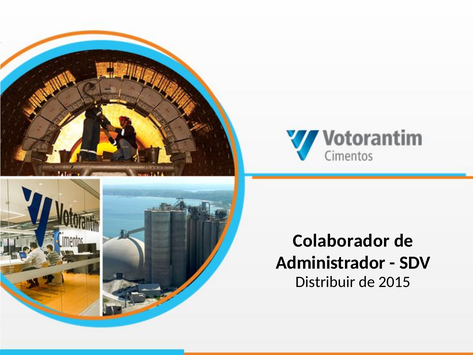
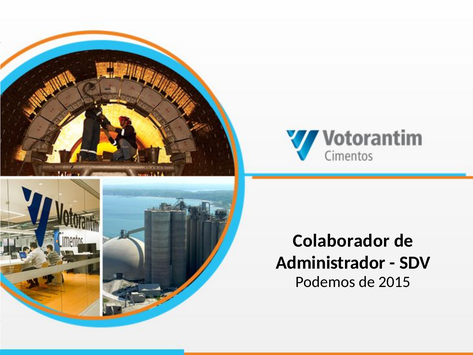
Distribuir: Distribuir -> Podemos
